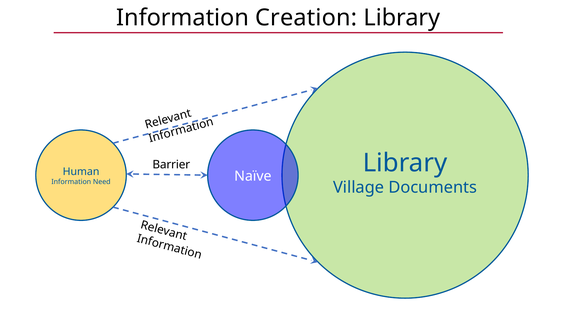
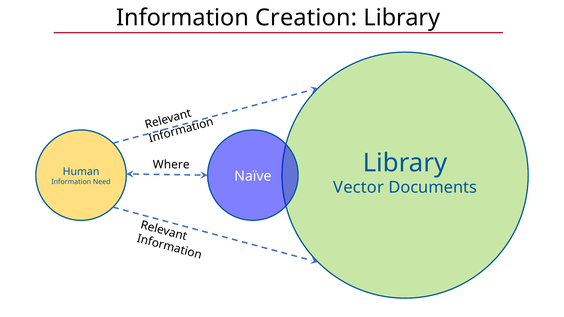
Barrier: Barrier -> Where
Village: Village -> Vector
